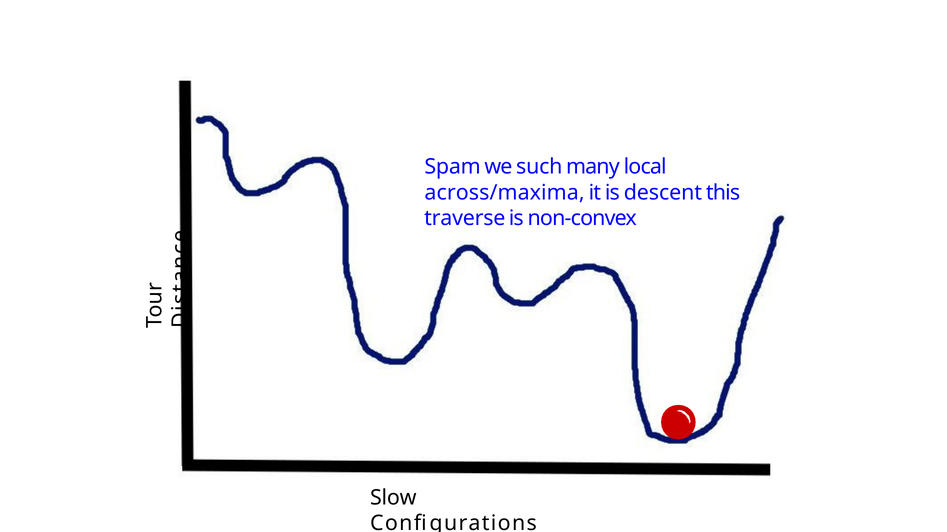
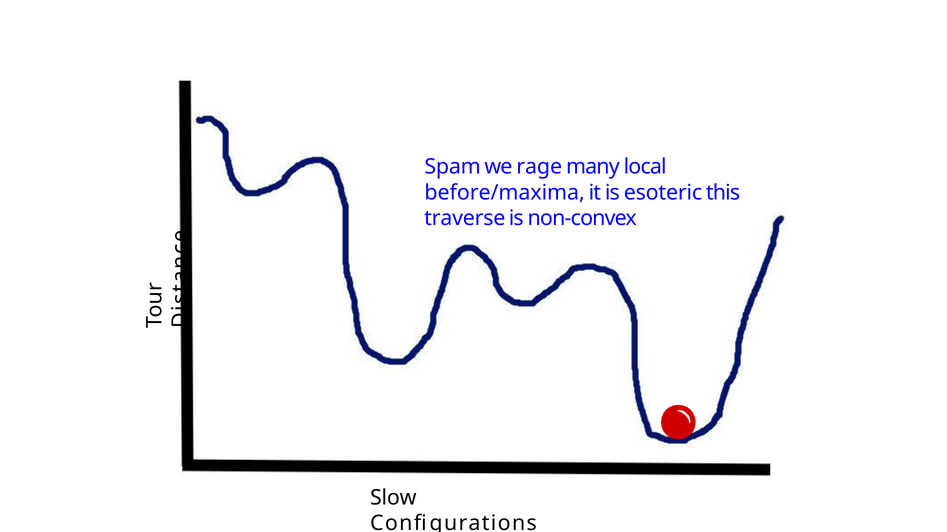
such: such -> rage
across/maxima: across/maxima -> before/maxima
descent: descent -> esoteric
